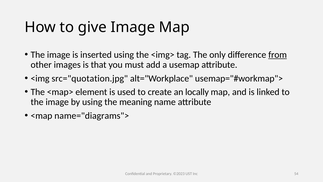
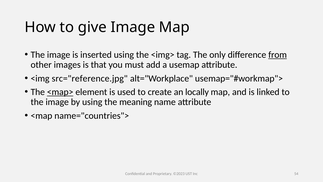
src="quotation.jpg: src="quotation.jpg -> src="reference.jpg
<map> underline: none -> present
name="diagrams">: name="diagrams"> -> name="countries">
